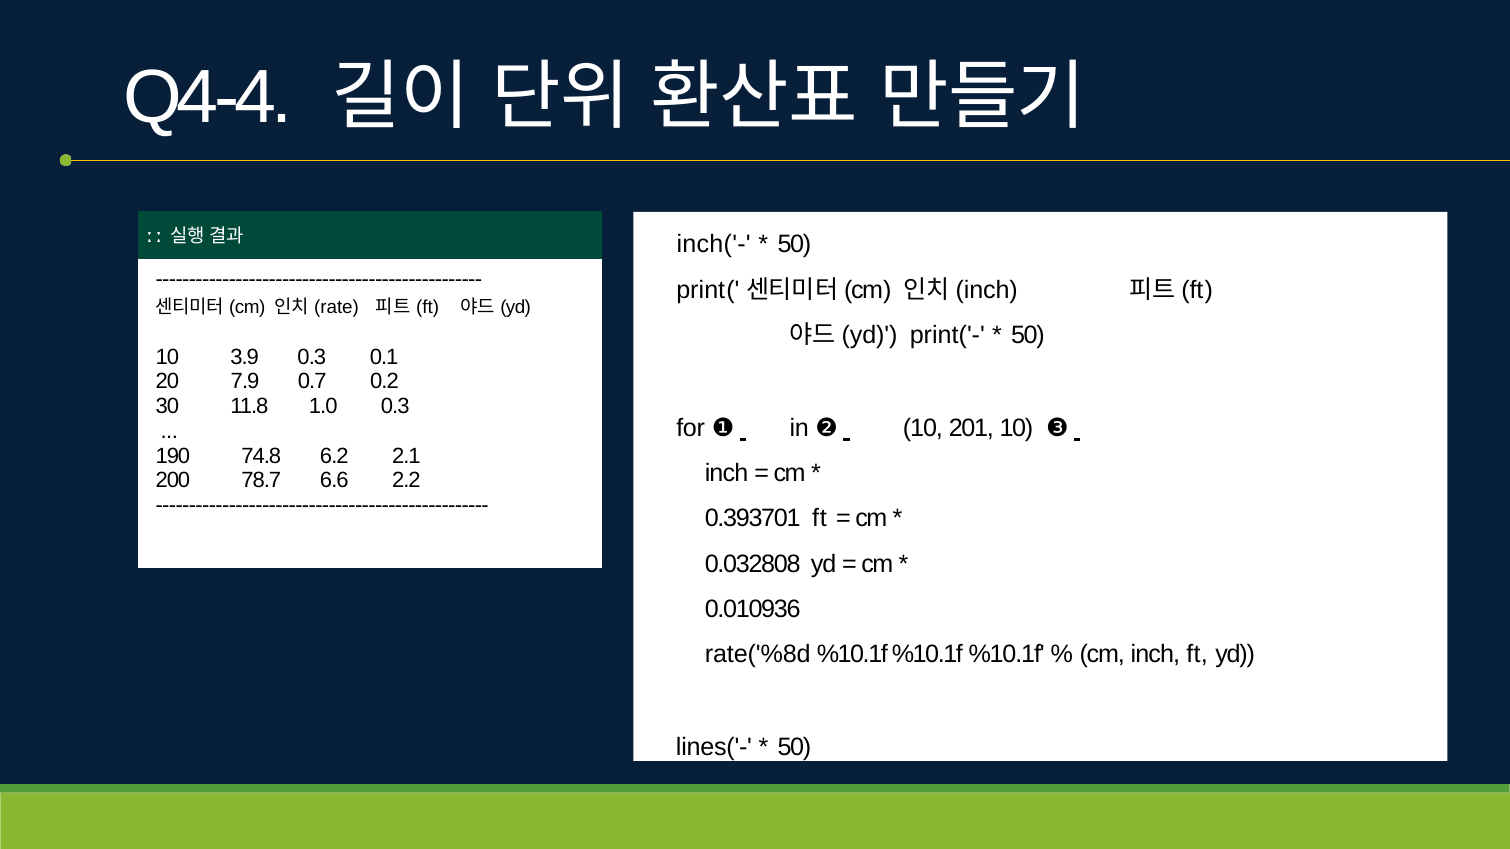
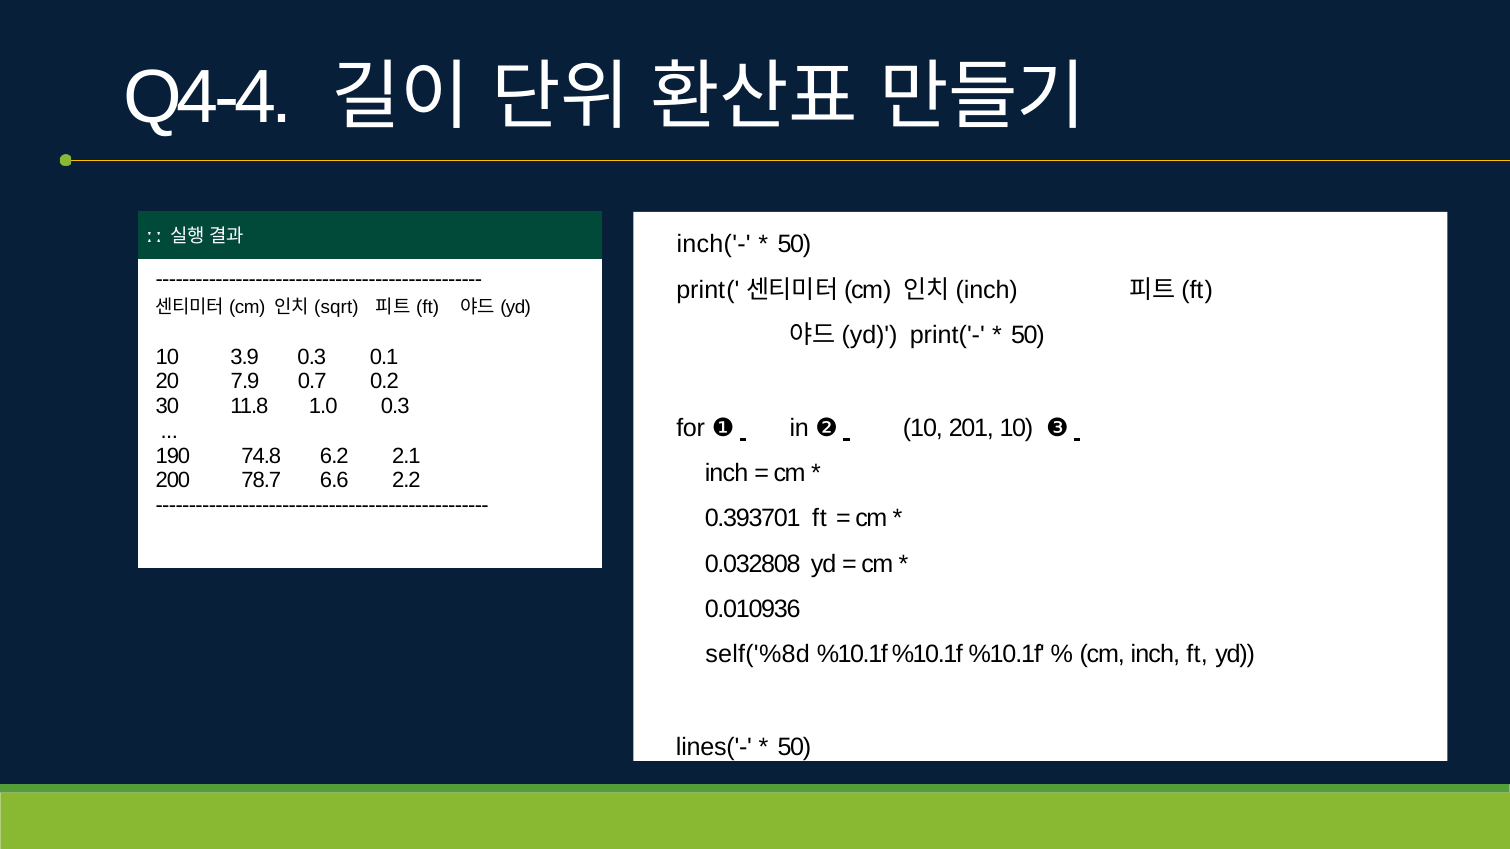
rate: rate -> sqrt
rate('%8d: rate('%8d -> self('%8d
